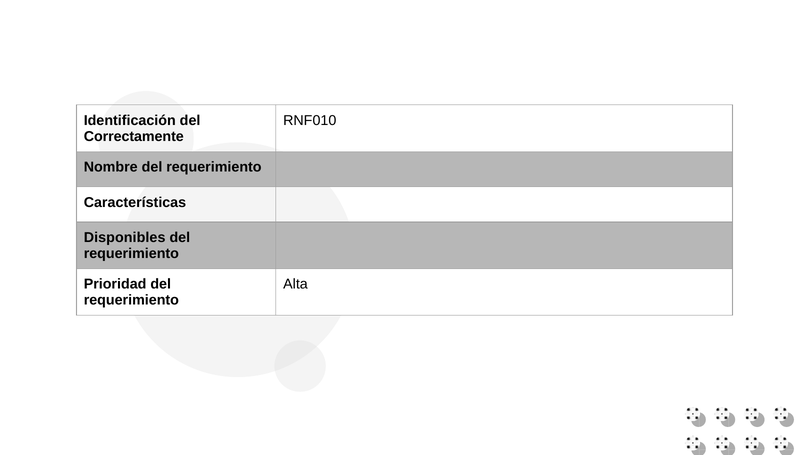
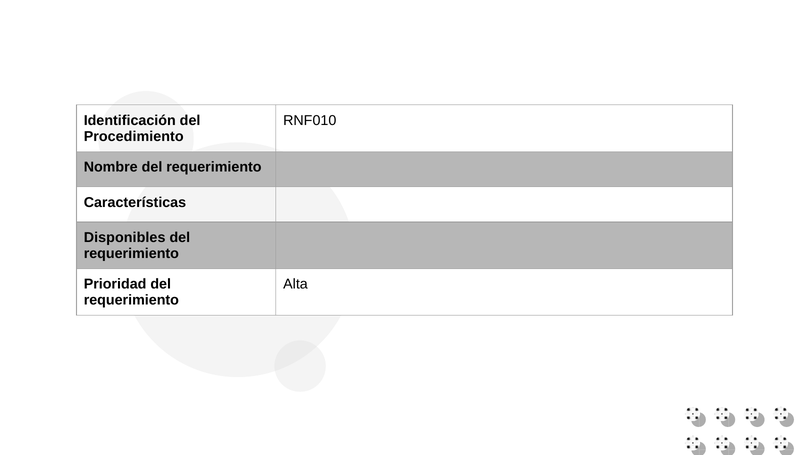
Correctamente: Correctamente -> Procedimiento
